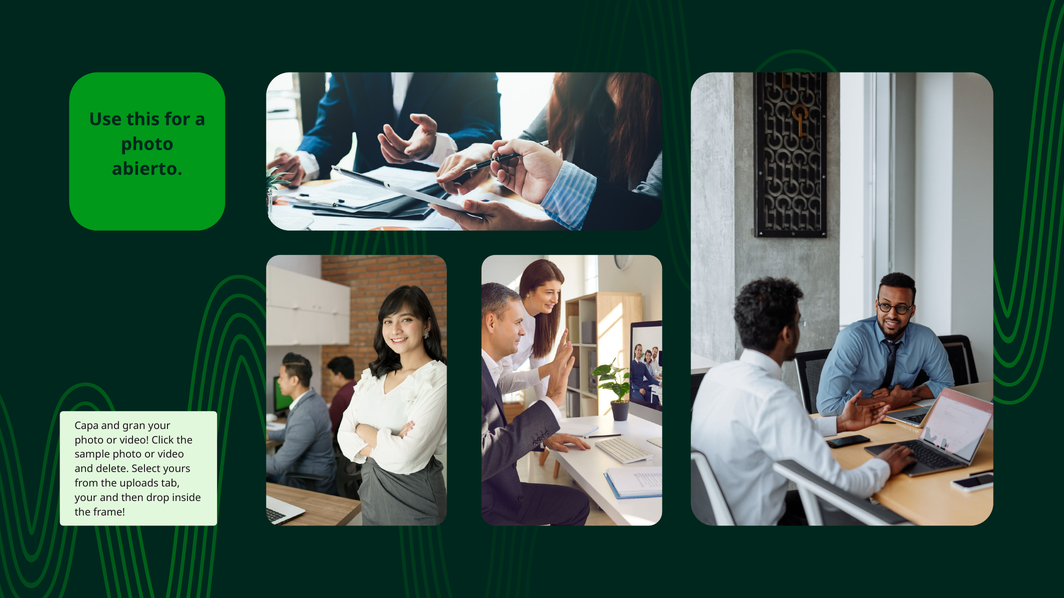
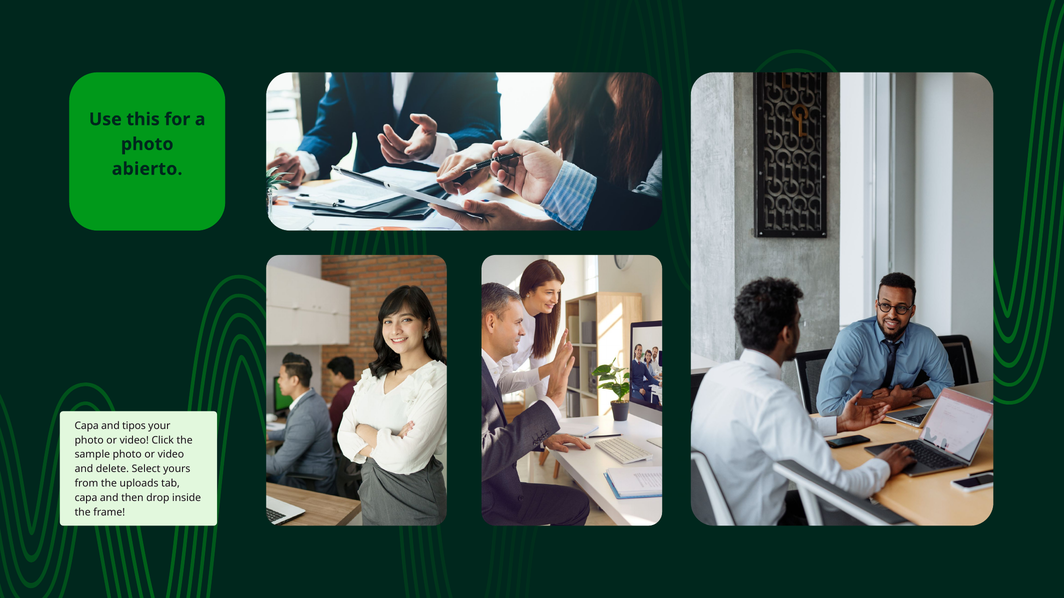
gran: gran -> tipos
your at (86, 498): your -> capa
